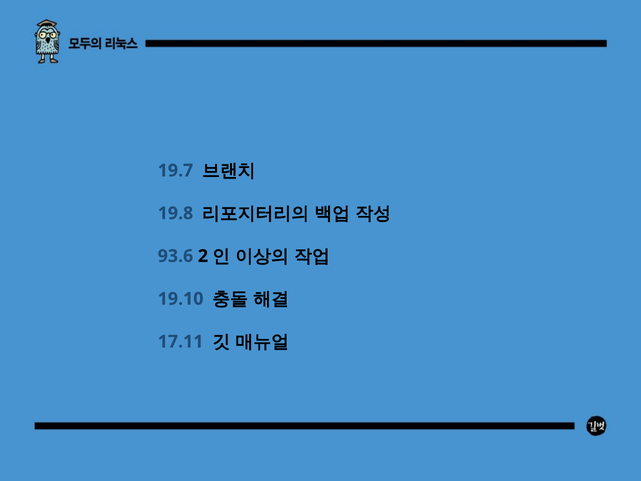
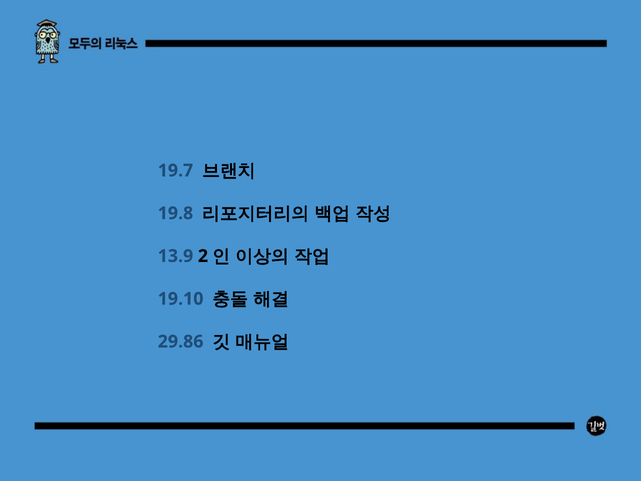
93.6: 93.6 -> 13.9
17.11: 17.11 -> 29.86
